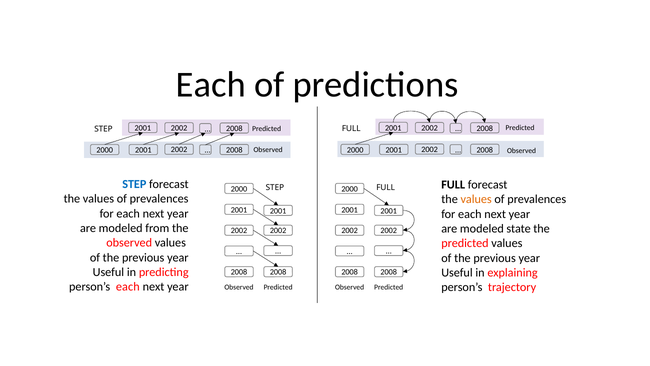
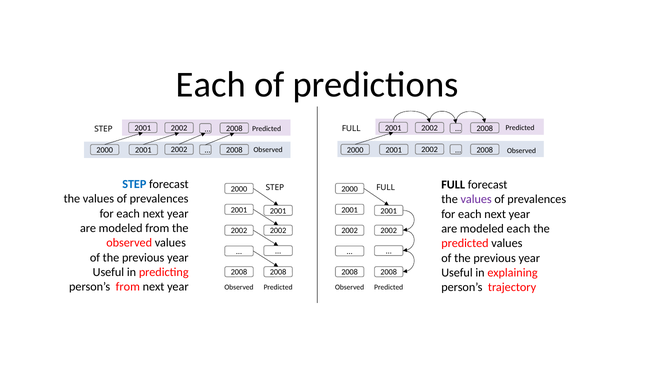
values at (476, 199) colour: orange -> purple
modeled state: state -> each
person’s each: each -> from
